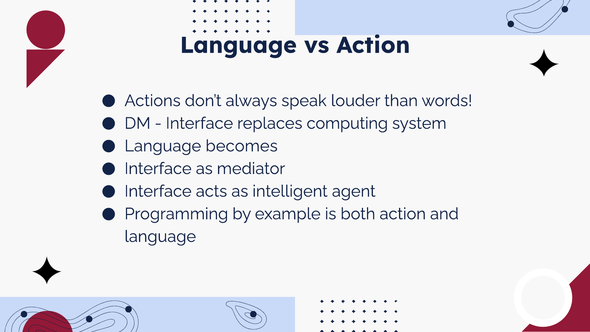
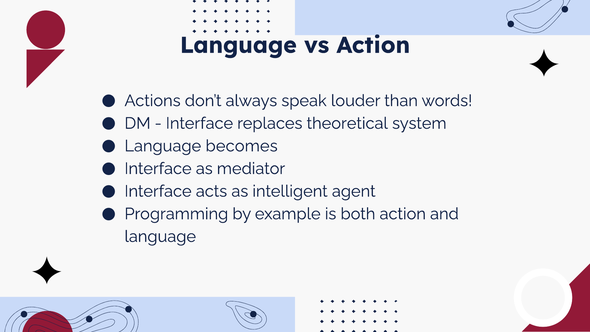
computing: computing -> theoretical
